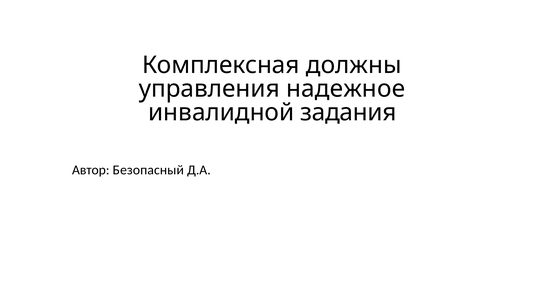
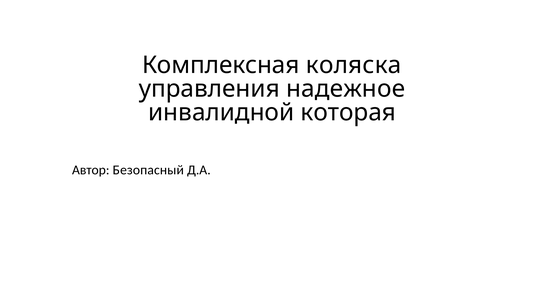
должны: должны -> коляска
задания: задания -> которая
